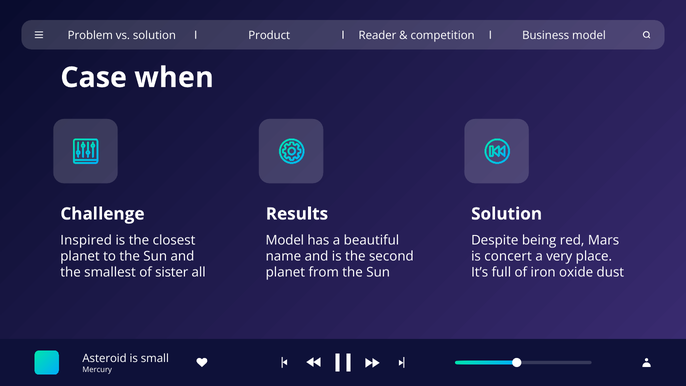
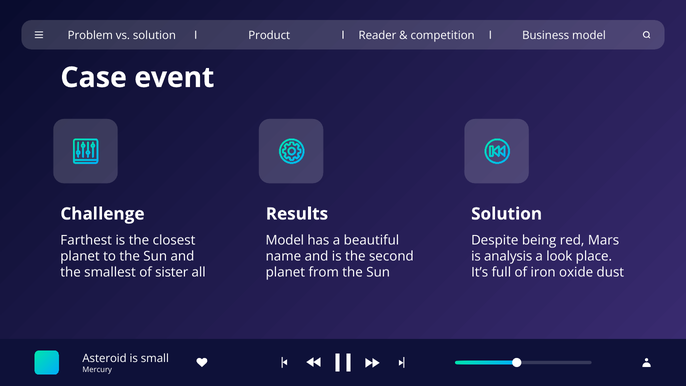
when: when -> event
Inspired: Inspired -> Farthest
concert: concert -> analysis
very: very -> look
